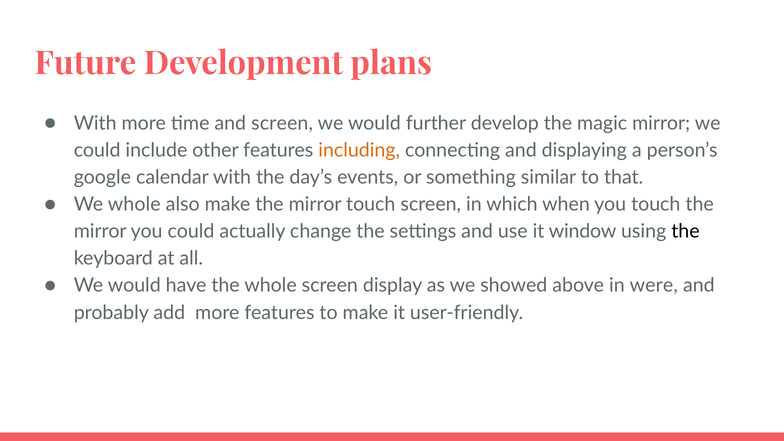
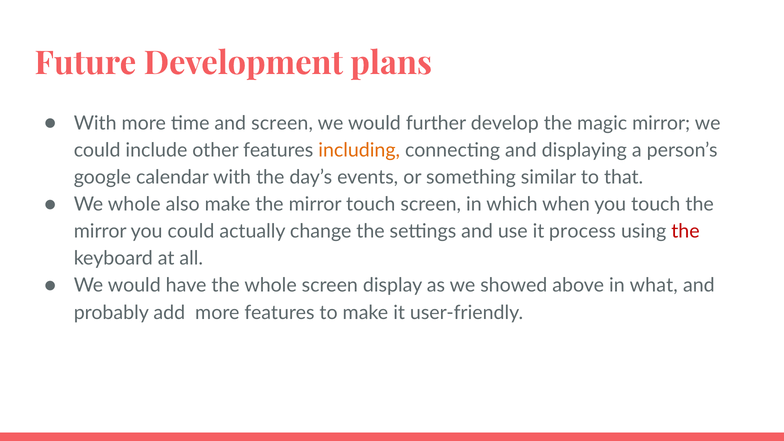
window: window -> process
the at (685, 231) colour: black -> red
were: were -> what
